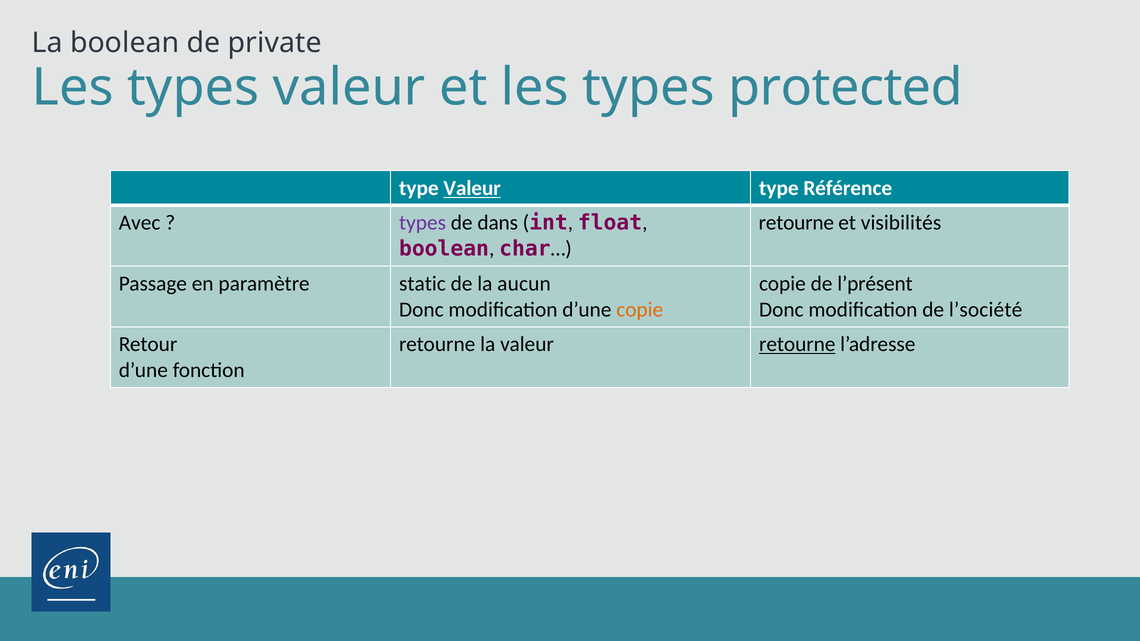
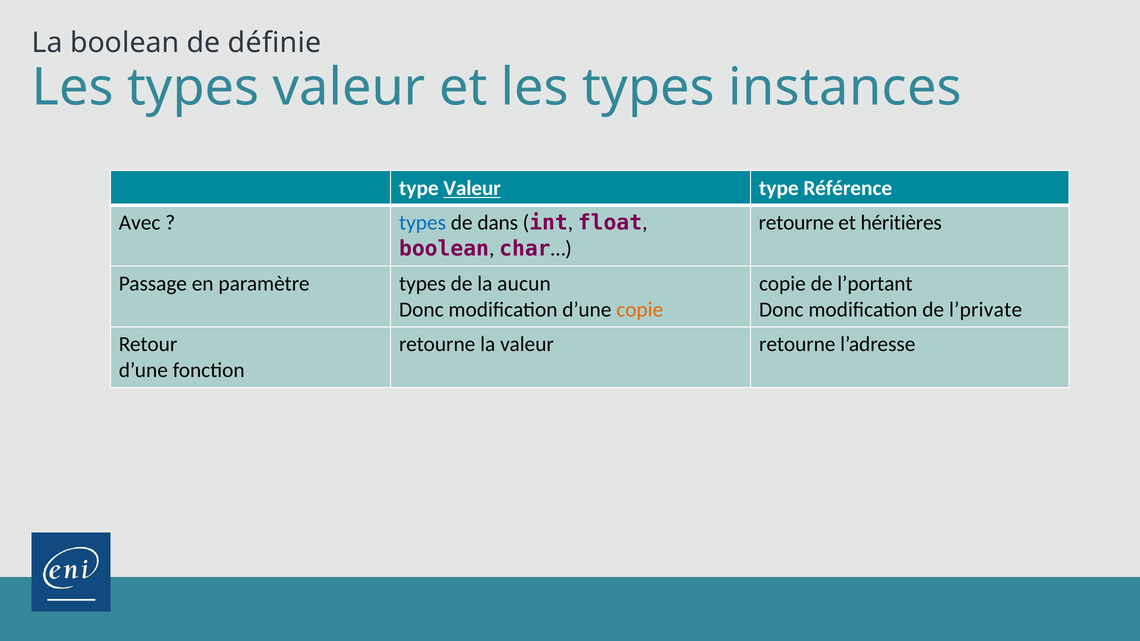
private: private -> définie
protected: protected -> instances
types at (423, 223) colour: purple -> blue
visibilités: visibilités -> héritières
paramètre static: static -> types
l’présent: l’présent -> l’portant
l’société: l’société -> l’private
retourne at (797, 344) underline: present -> none
